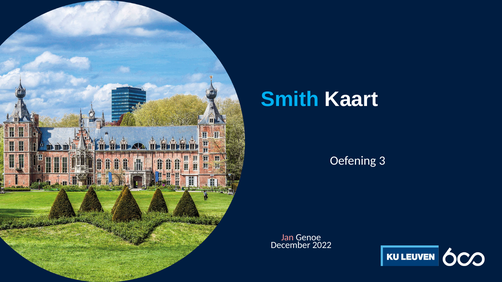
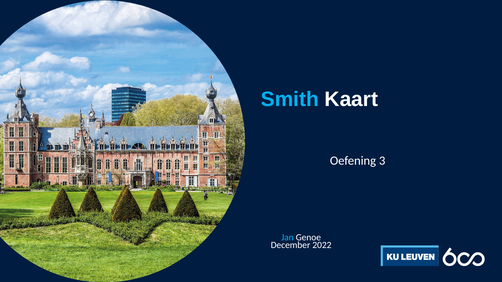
Jan colour: pink -> light blue
